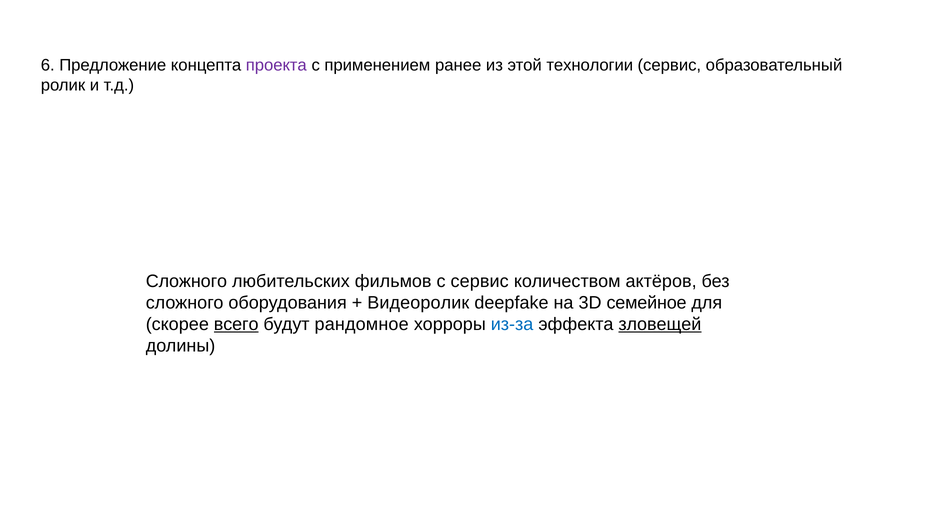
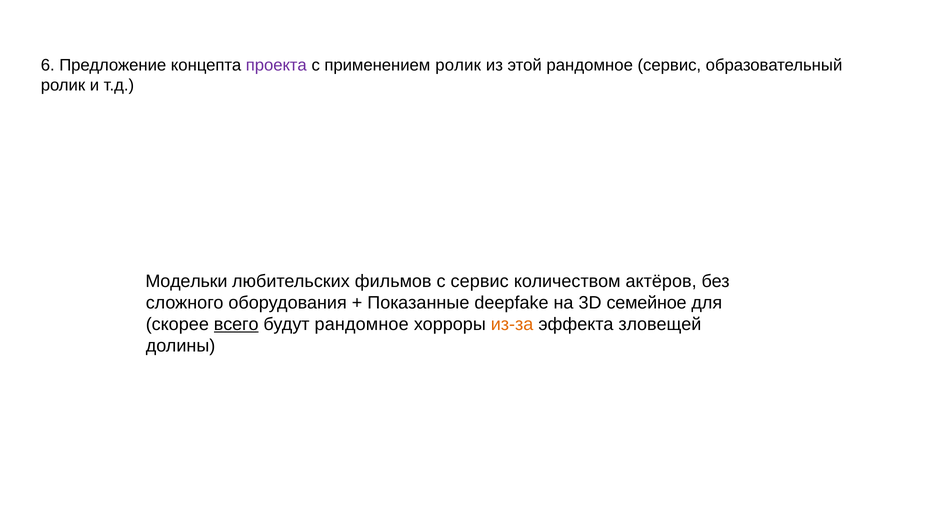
применением ранее: ранее -> ролик
этой технологии: технологии -> рандомное
Сложного at (186, 281): Сложного -> Модельки
Видеоролик: Видеоролик -> Показанные
из-за colour: blue -> orange
зловещей underline: present -> none
